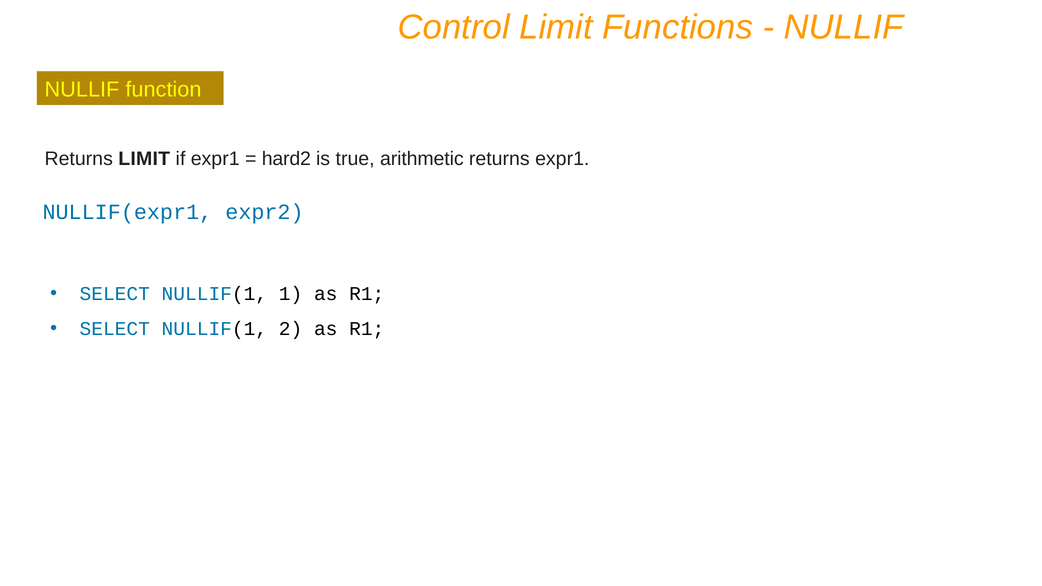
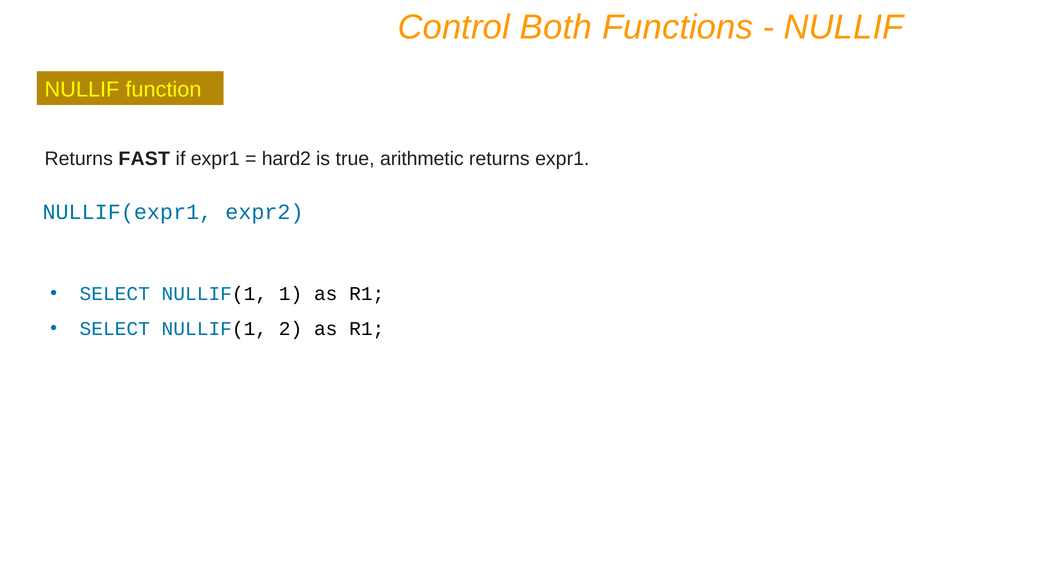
Control Limit: Limit -> Both
Returns LIMIT: LIMIT -> FAST
